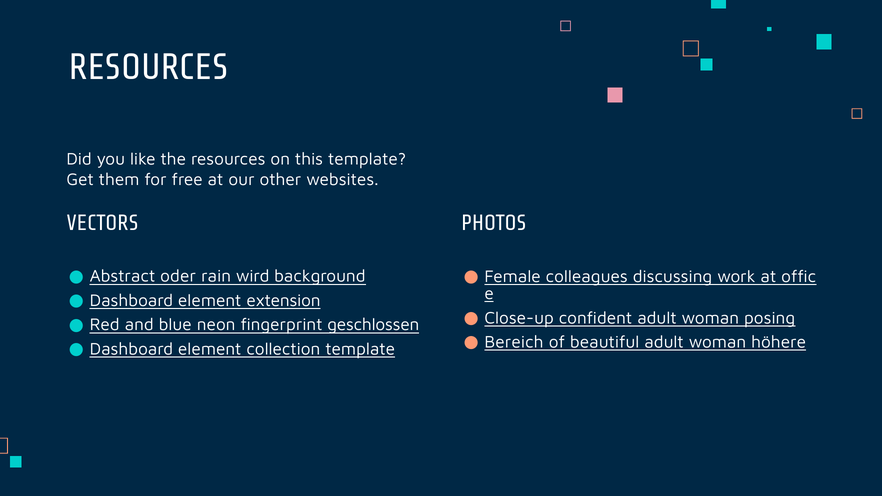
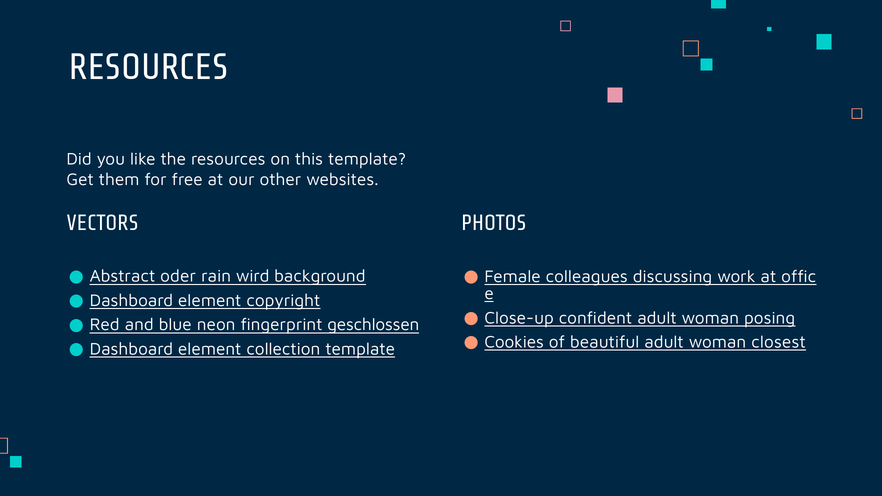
extension: extension -> copyright
Bereich: Bereich -> Cookies
höhere: höhere -> closest
